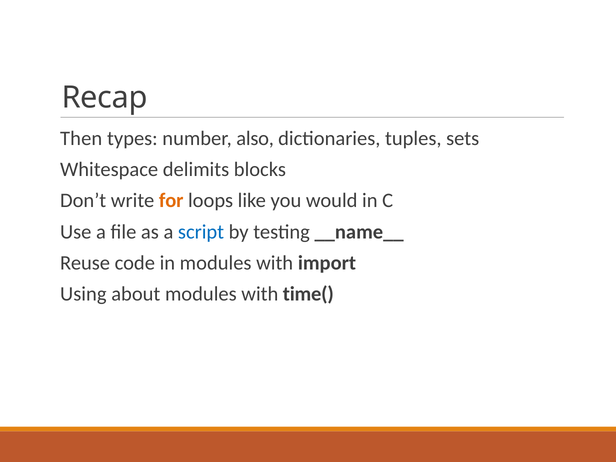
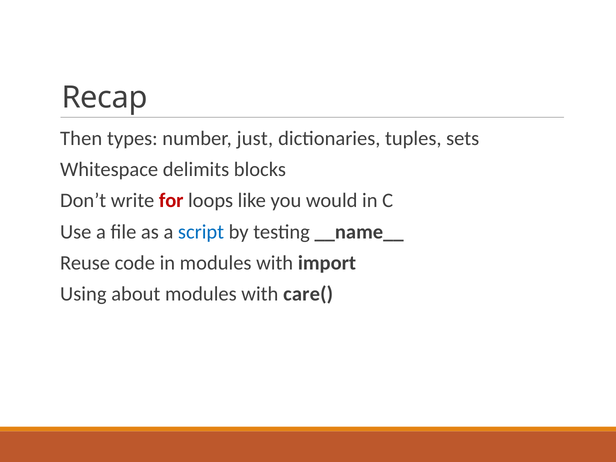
also: also -> just
for colour: orange -> red
time(: time( -> care(
